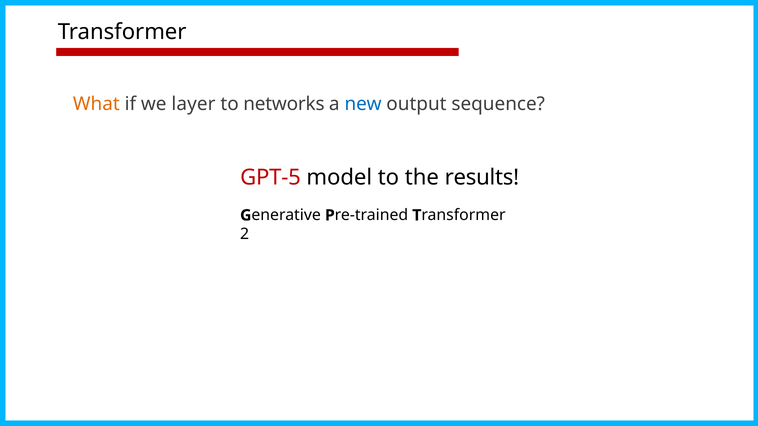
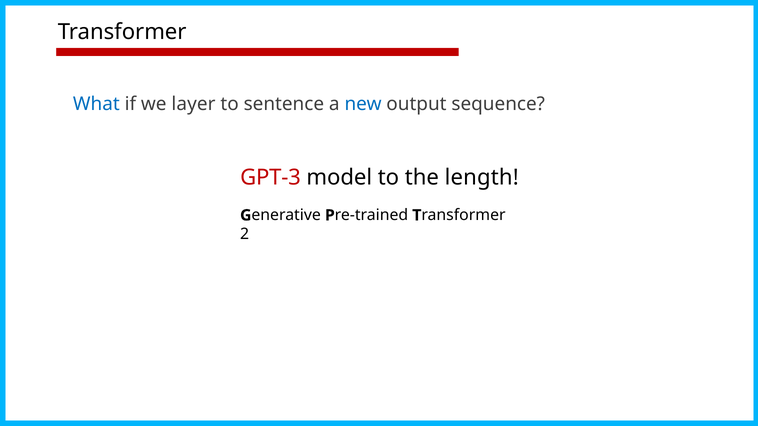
What colour: orange -> blue
networks: networks -> sentence
GPT-5: GPT-5 -> GPT-3
results: results -> length
